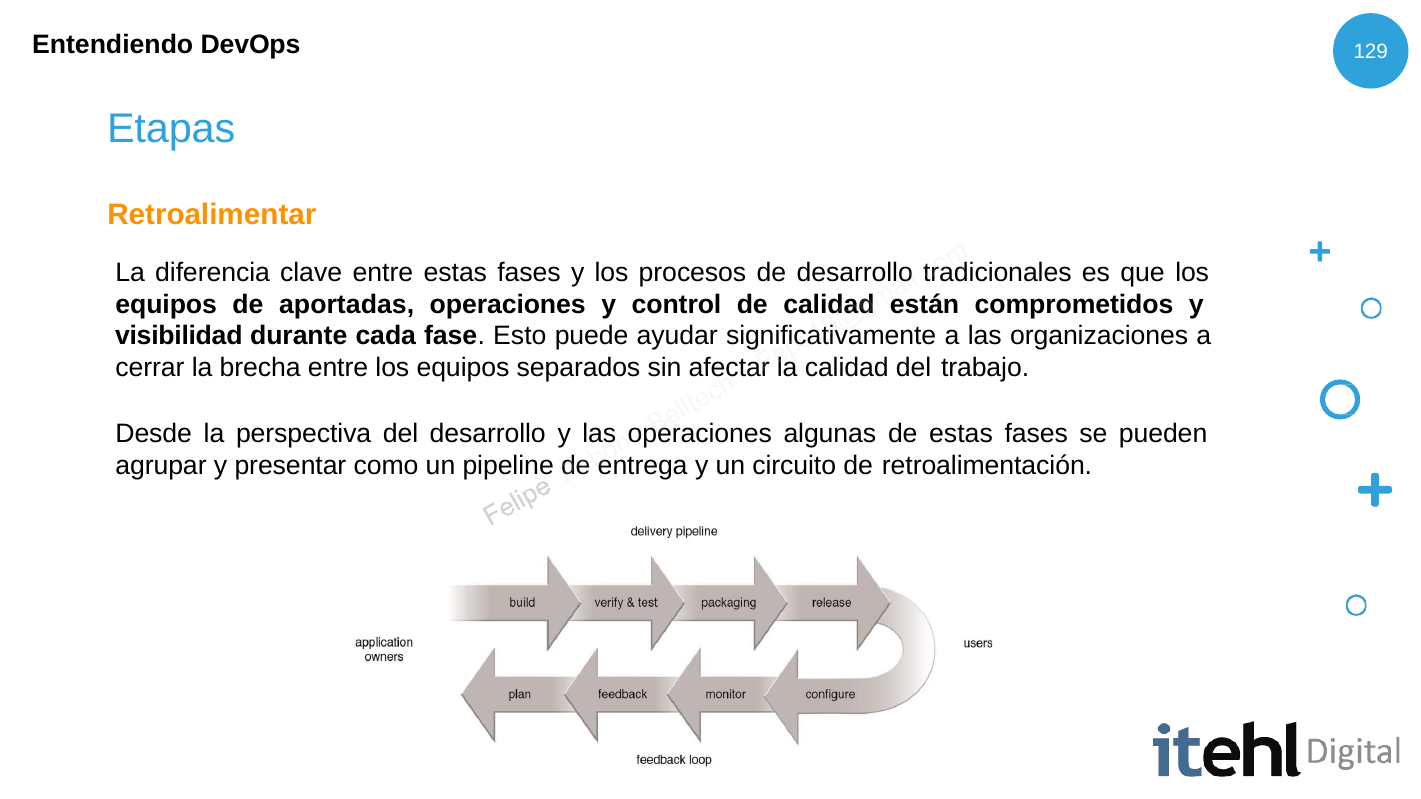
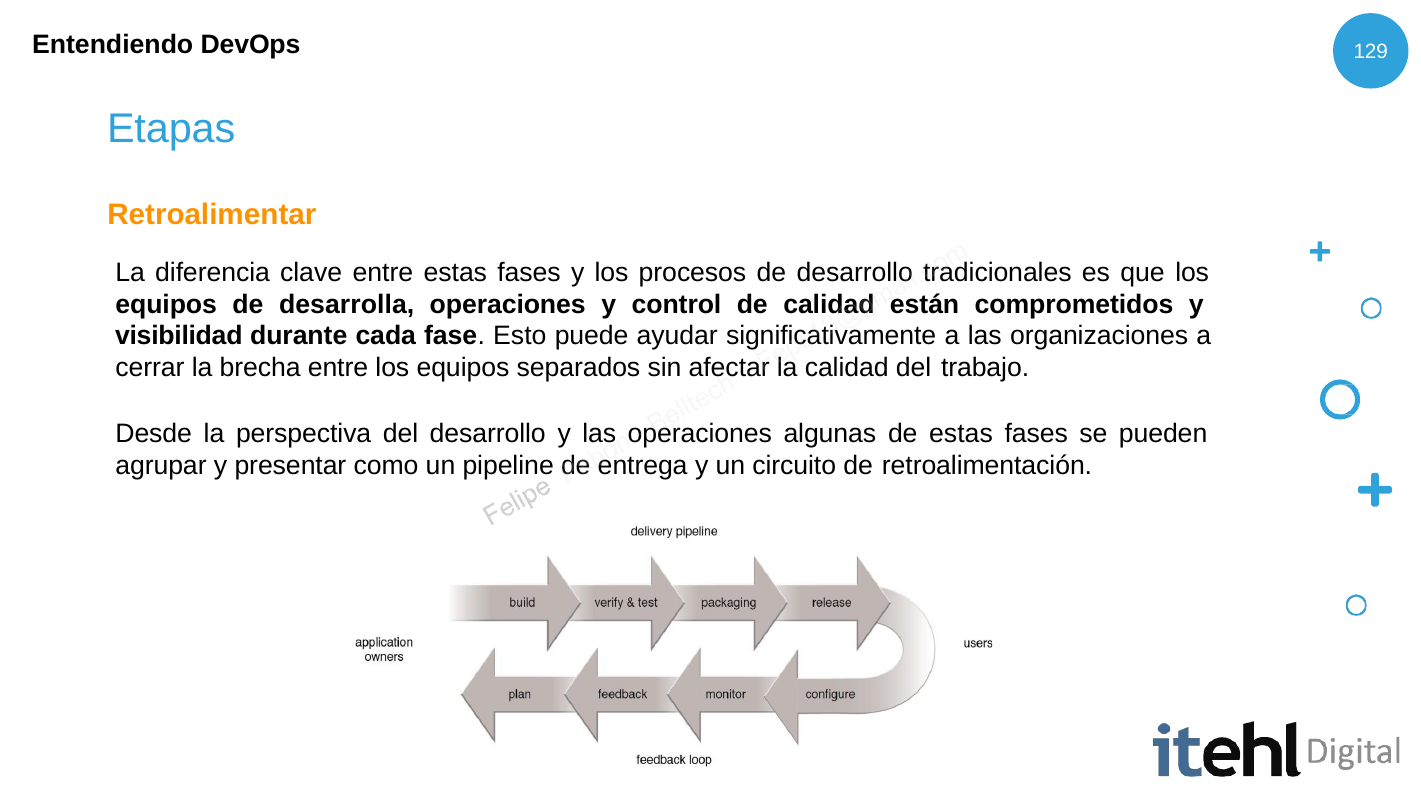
aportadas: aportadas -> desarrolla
